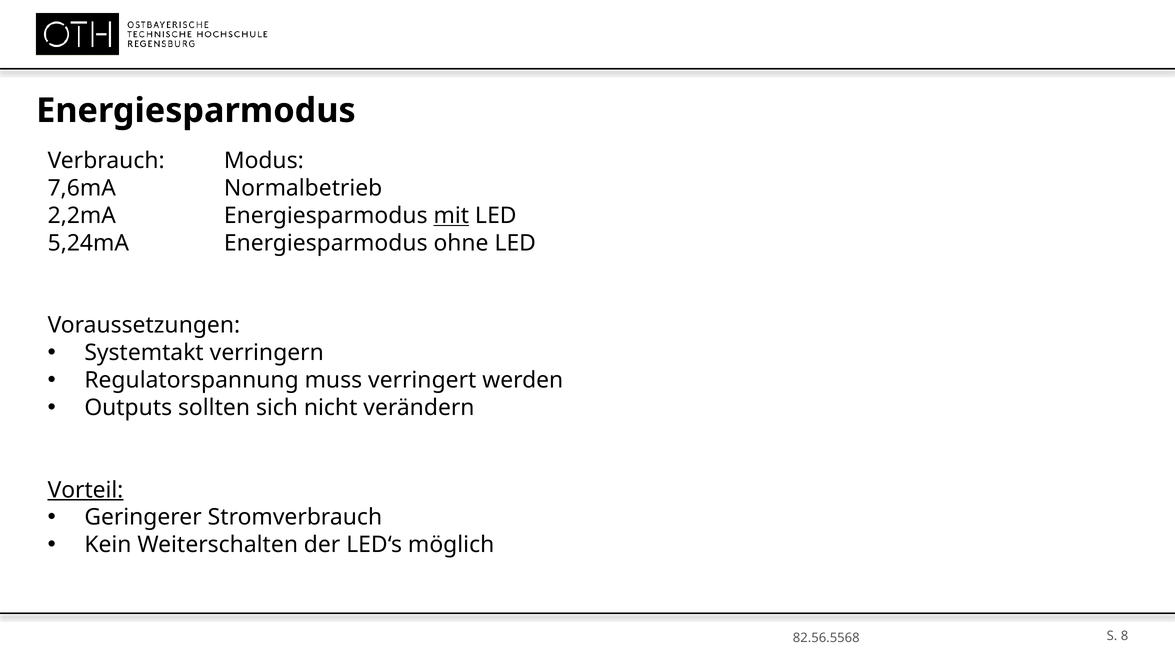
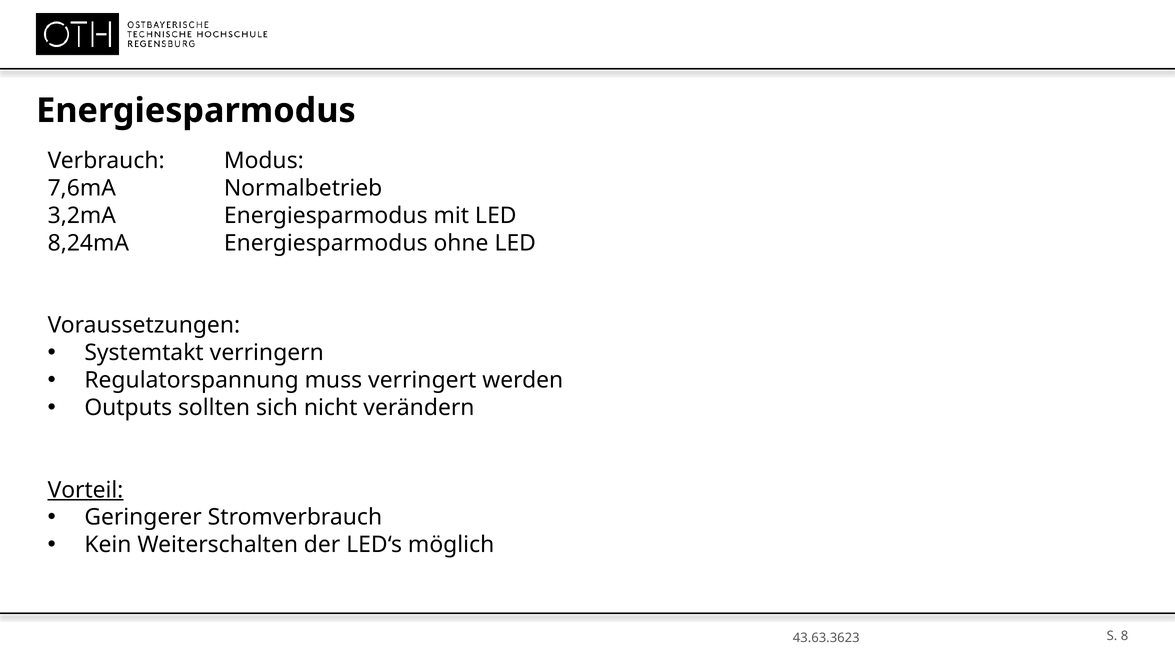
2,2mA: 2,2mA -> 3,2mA
mit underline: present -> none
5,24mA: 5,24mA -> 8,24mA
82.56.5568: 82.56.5568 -> 43.63.3623
